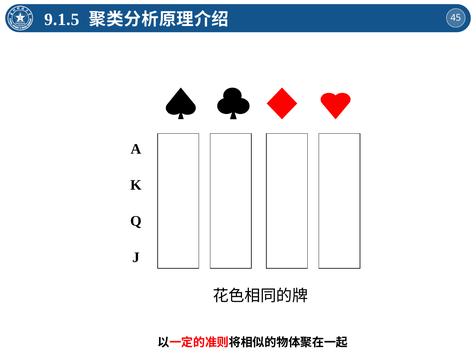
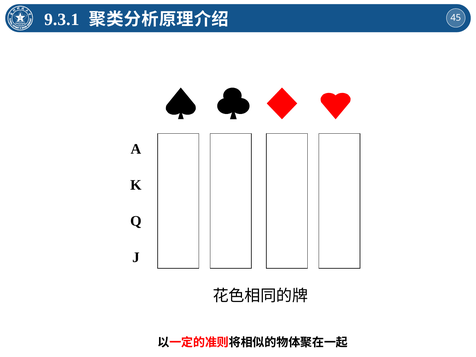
9.1.5: 9.1.5 -> 9.3.1
